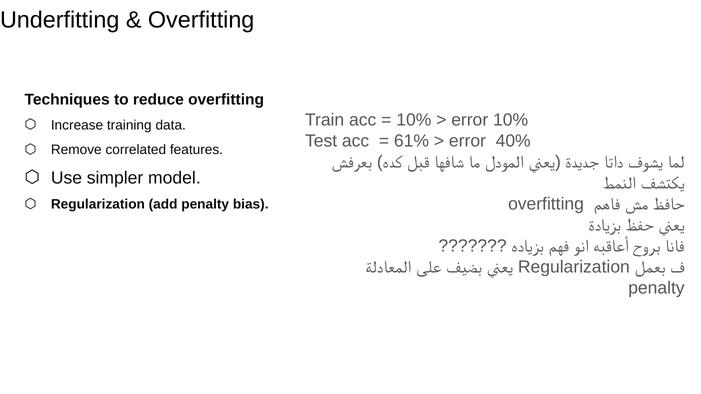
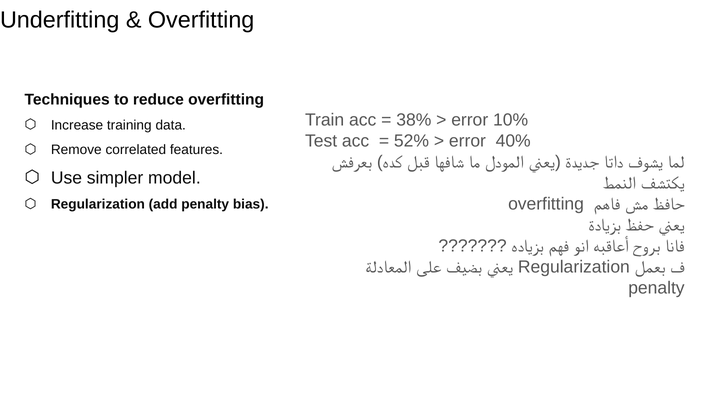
10% at (414, 120): 10% -> 38%
61%: 61% -> 52%
